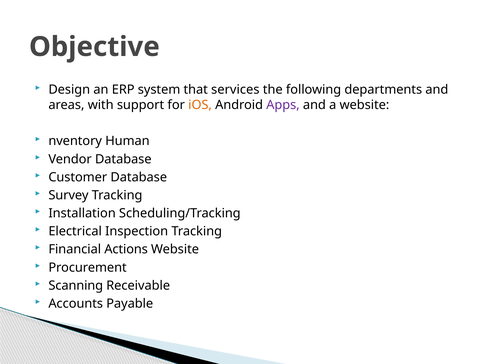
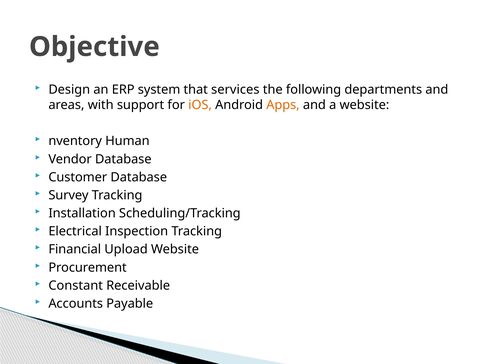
Apps colour: purple -> orange
Actions: Actions -> Upload
Scanning: Scanning -> Constant
